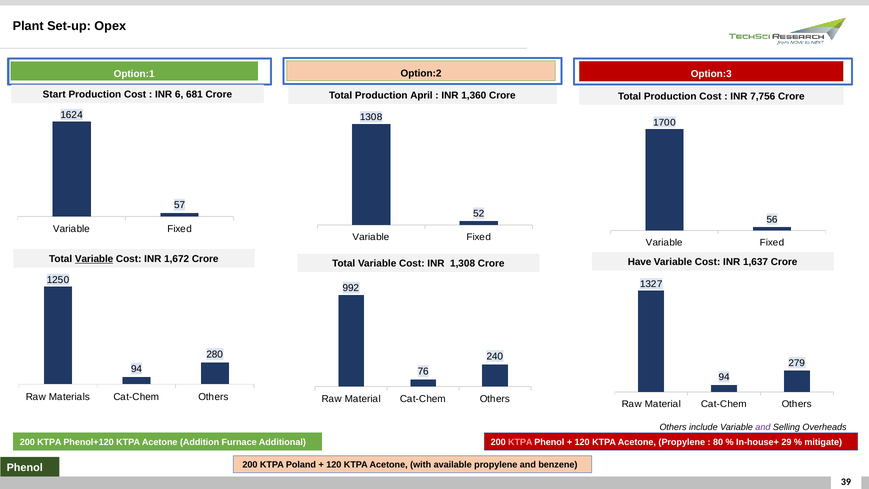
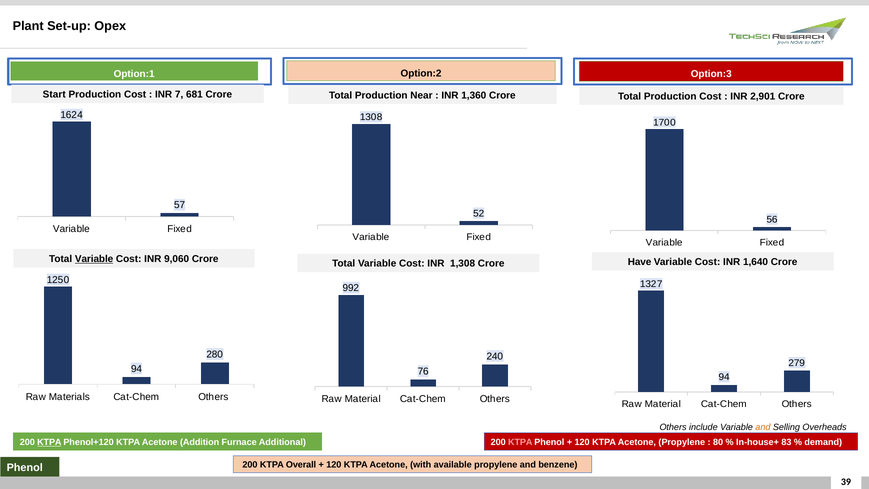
6: 6 -> 7
April: April -> Near
7,756: 7,756 -> 2,901
1,672: 1,672 -> 9,060
1,637: 1,637 -> 1,640
and at (763, 427) colour: purple -> orange
KTPA at (49, 442) underline: none -> present
29: 29 -> 83
mitigate: mitigate -> demand
Poland: Poland -> Overall
